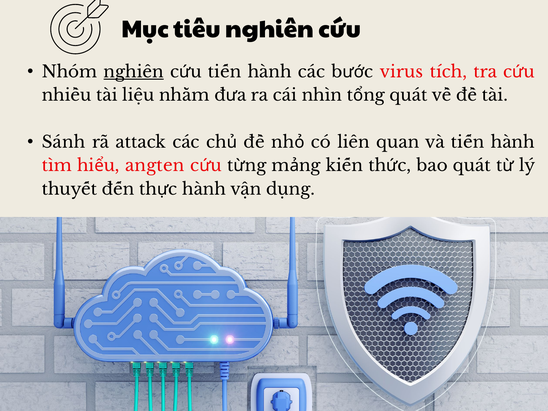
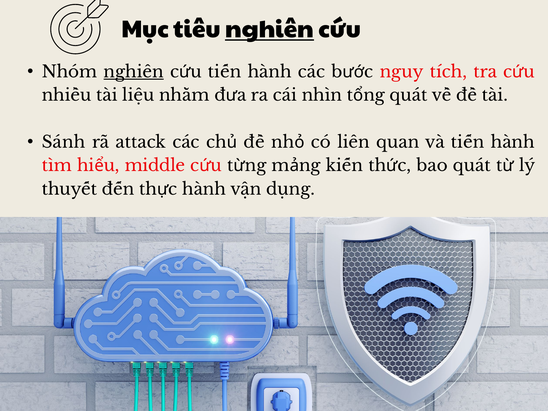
nghiên at (270, 30) underline: none -> present
virus: virus -> nguy
angten: angten -> middle
